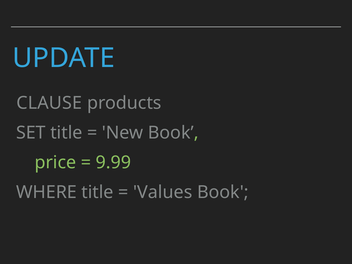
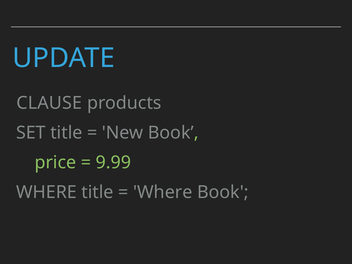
Values at (163, 192): Values -> Where
